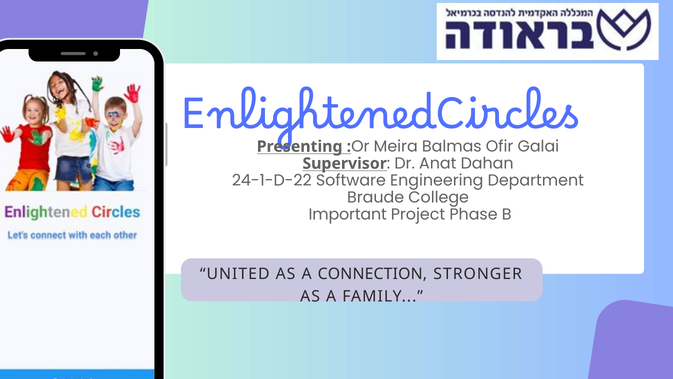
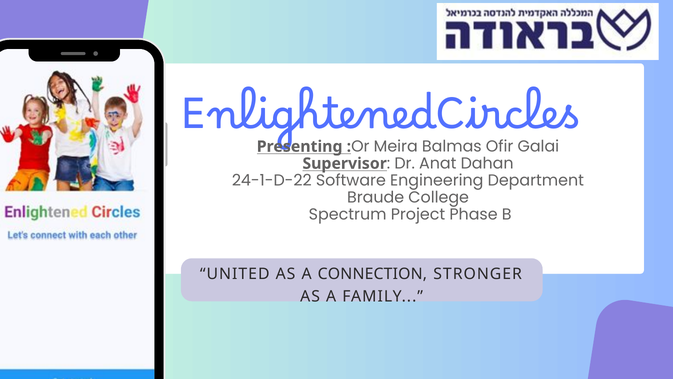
Important: Important -> Spectrum
